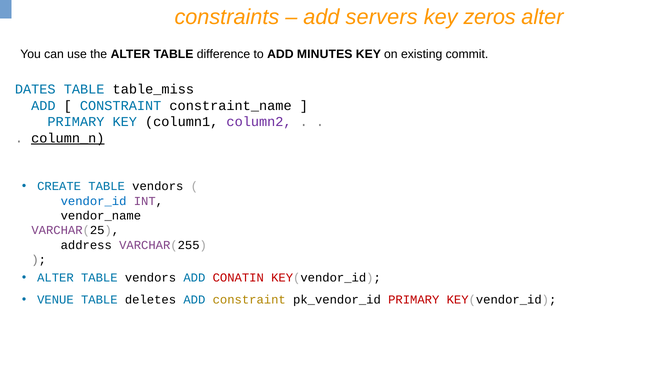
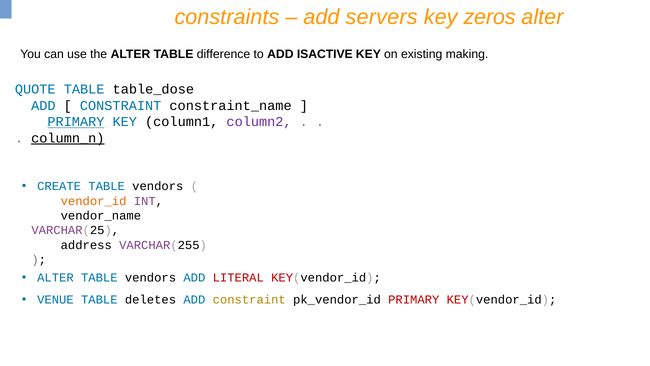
MINUTES: MINUTES -> ISACTIVE
commit: commit -> making
DATES: DATES -> QUOTE
table_miss: table_miss -> table_dose
PRIMARY at (76, 122) underline: none -> present
vendor_id colour: blue -> orange
CONATIN: CONATIN -> LITERAL
